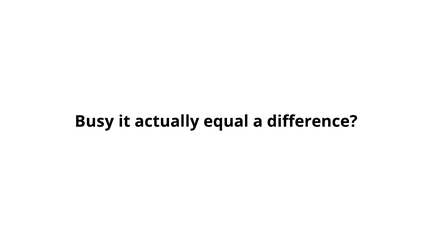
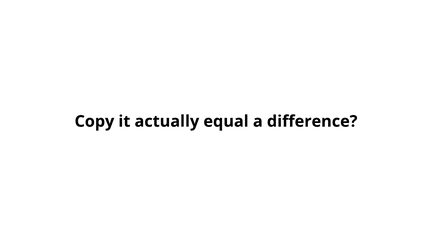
Busy: Busy -> Copy
